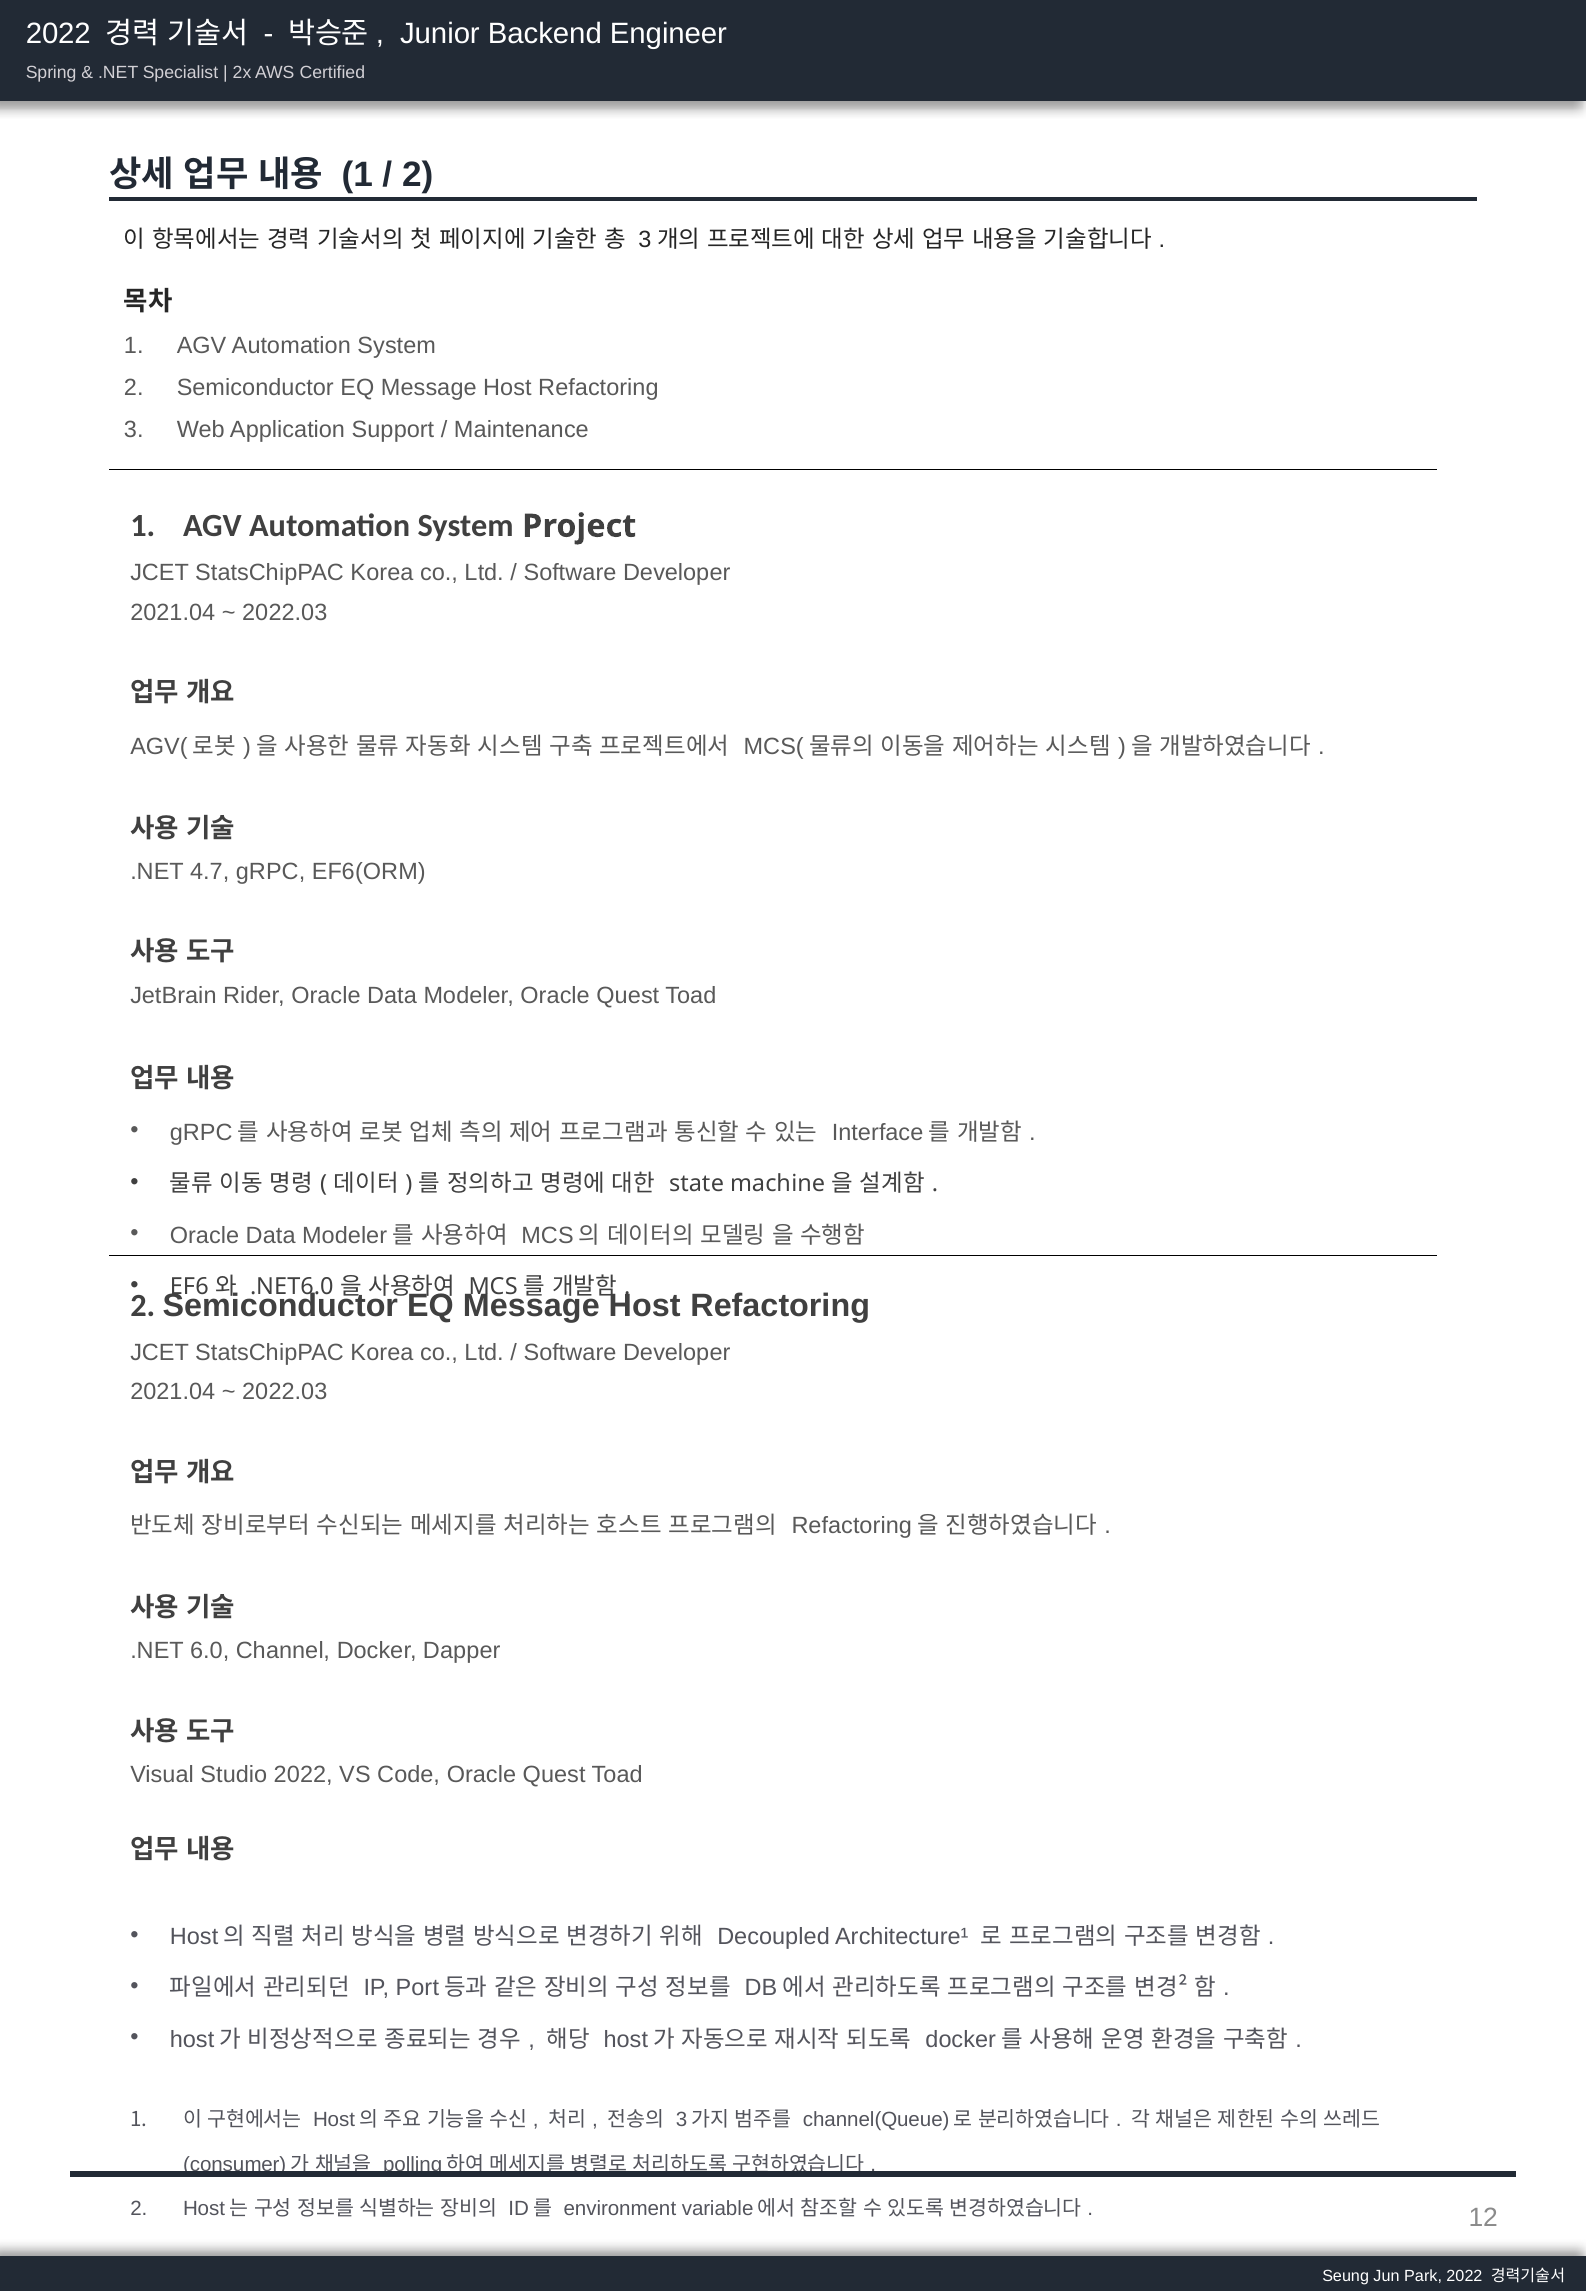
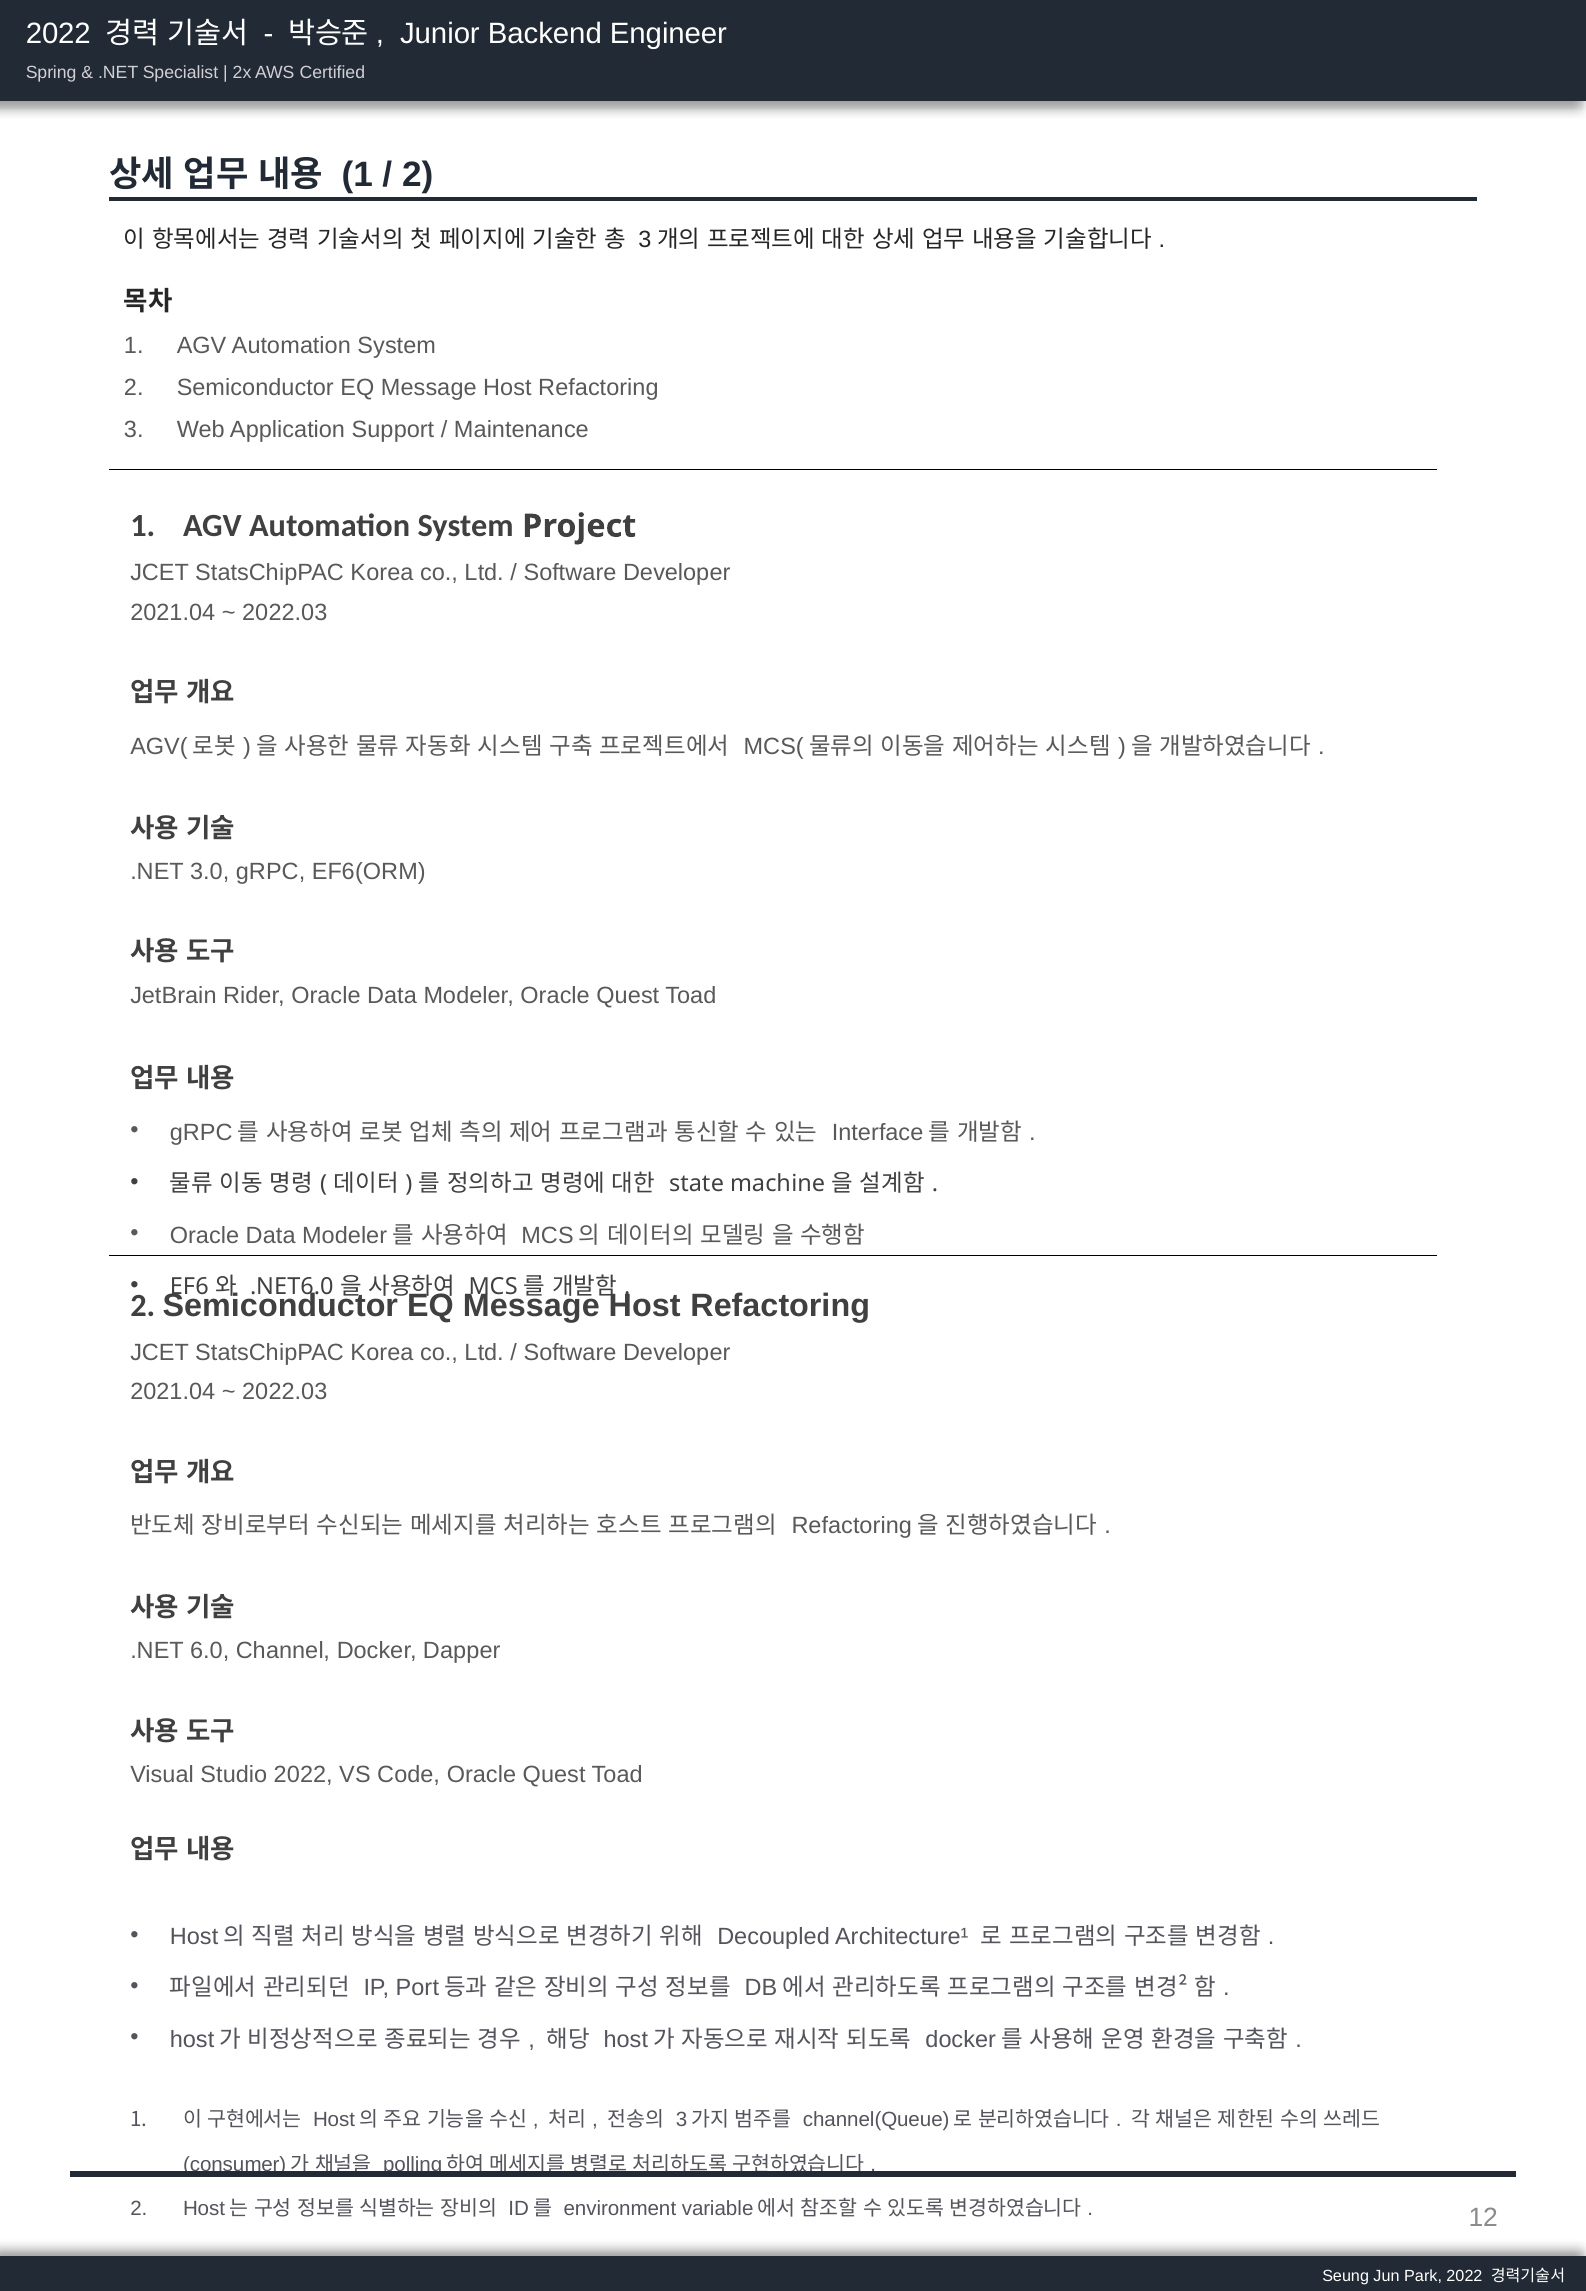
4.7: 4.7 -> 3.0
